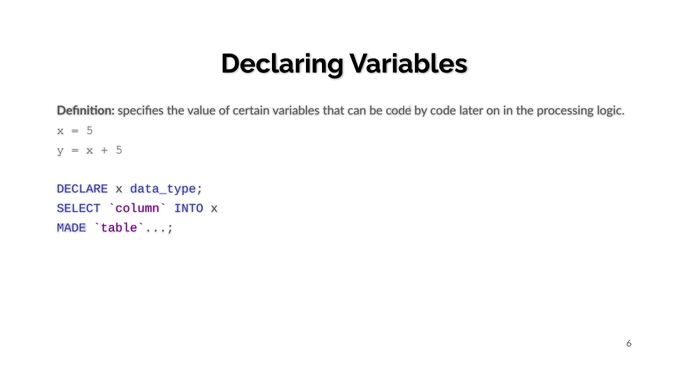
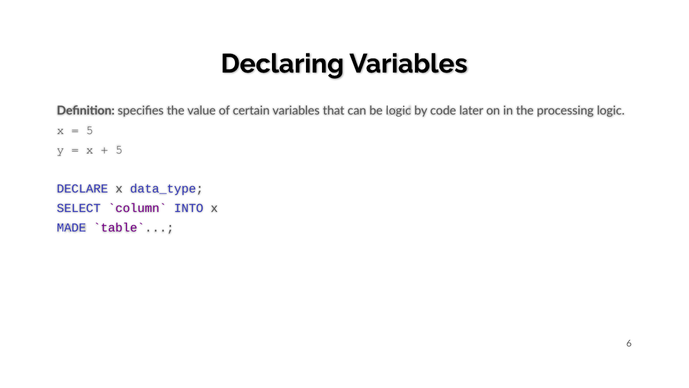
be code: code -> logic
